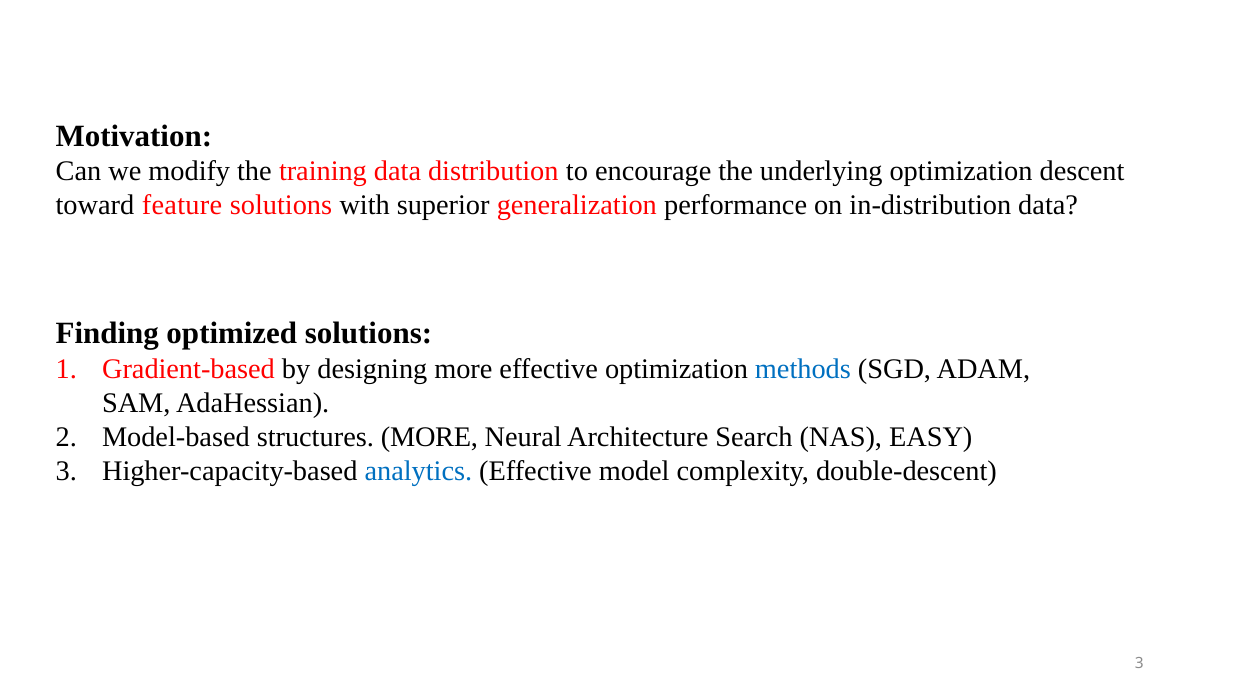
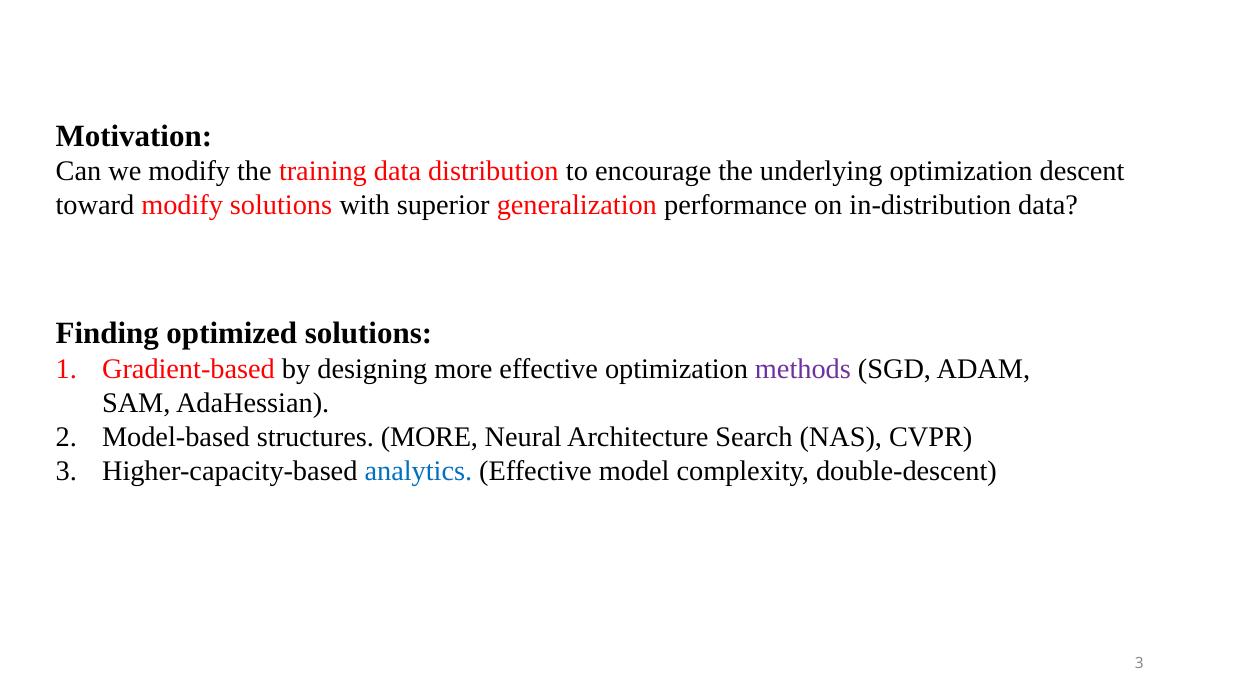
toward feature: feature -> modify
methods colour: blue -> purple
EASY: EASY -> CVPR
